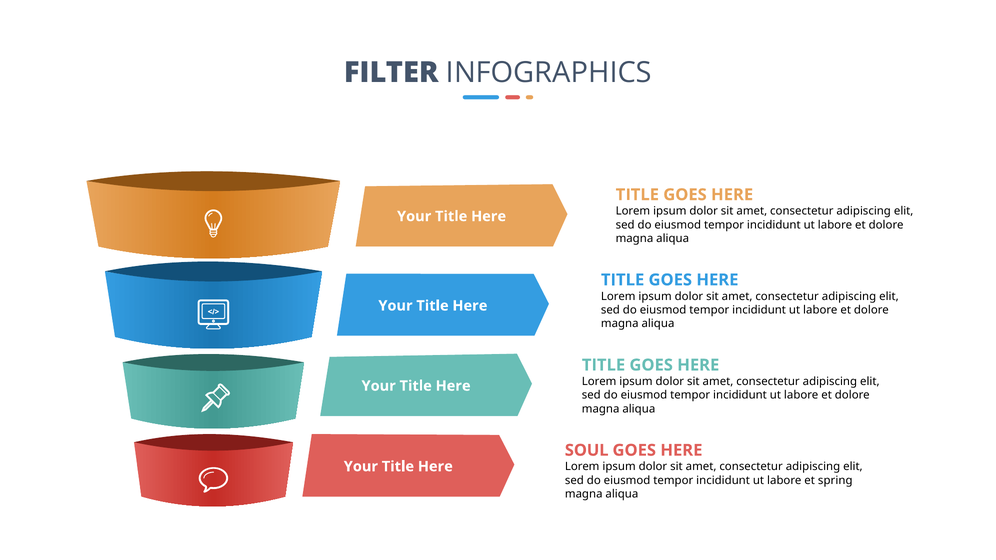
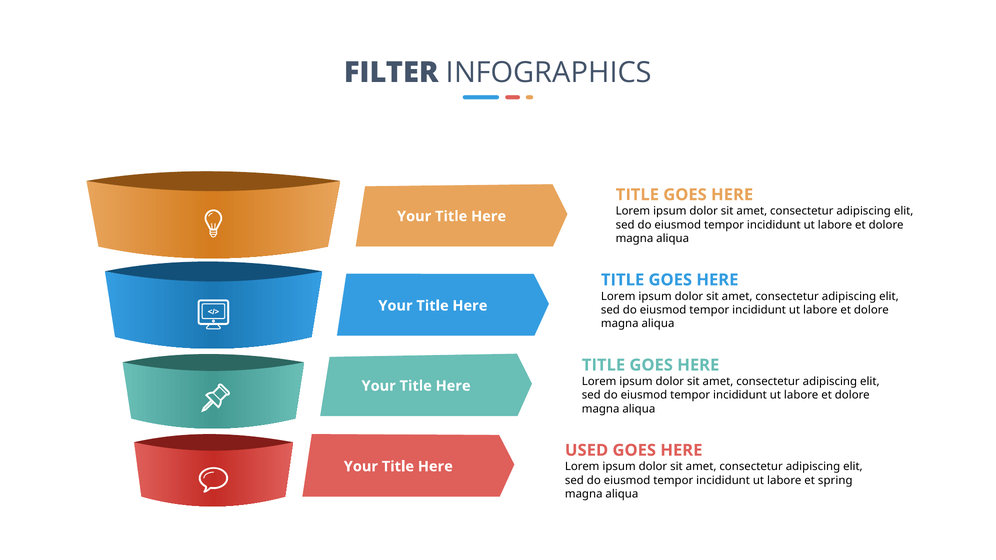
SOUL: SOUL -> USED
